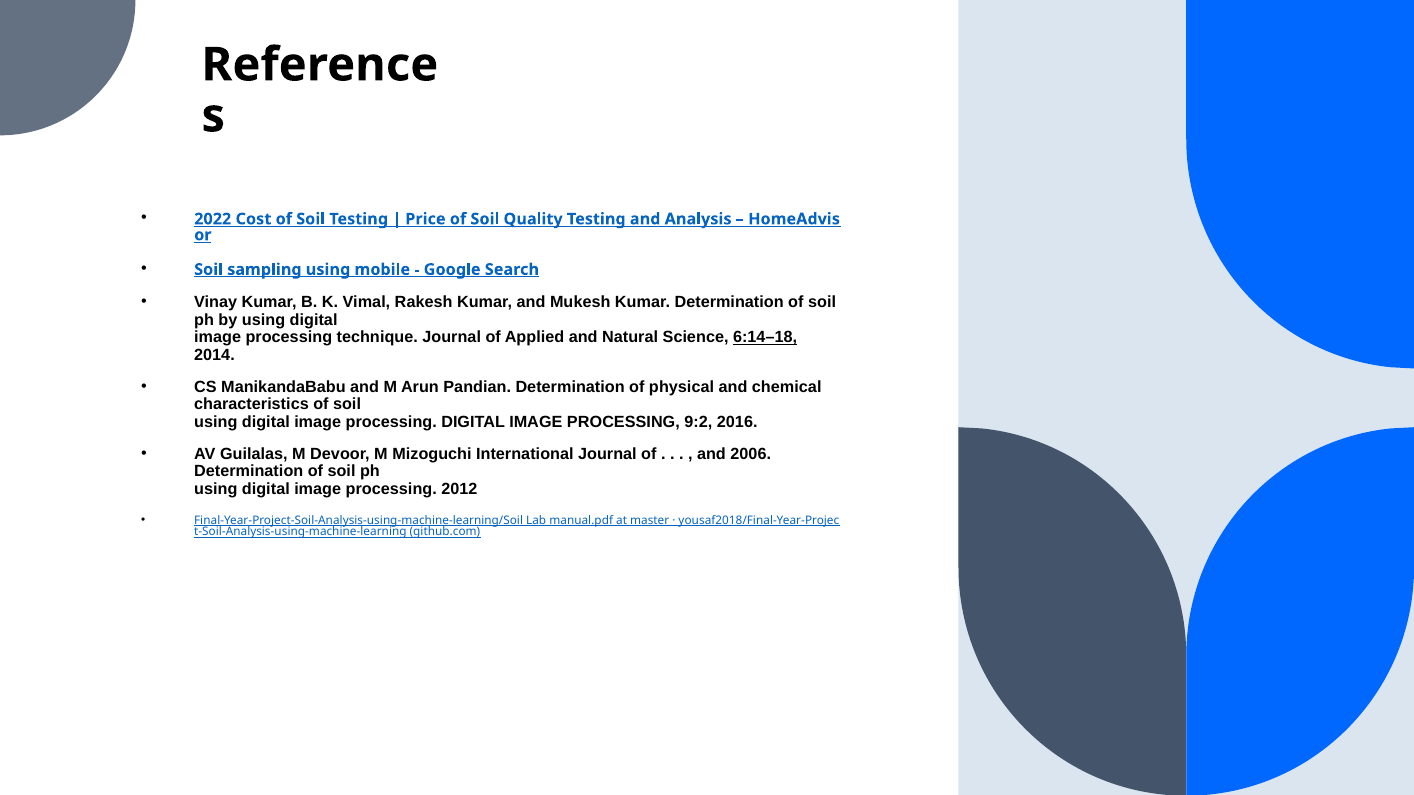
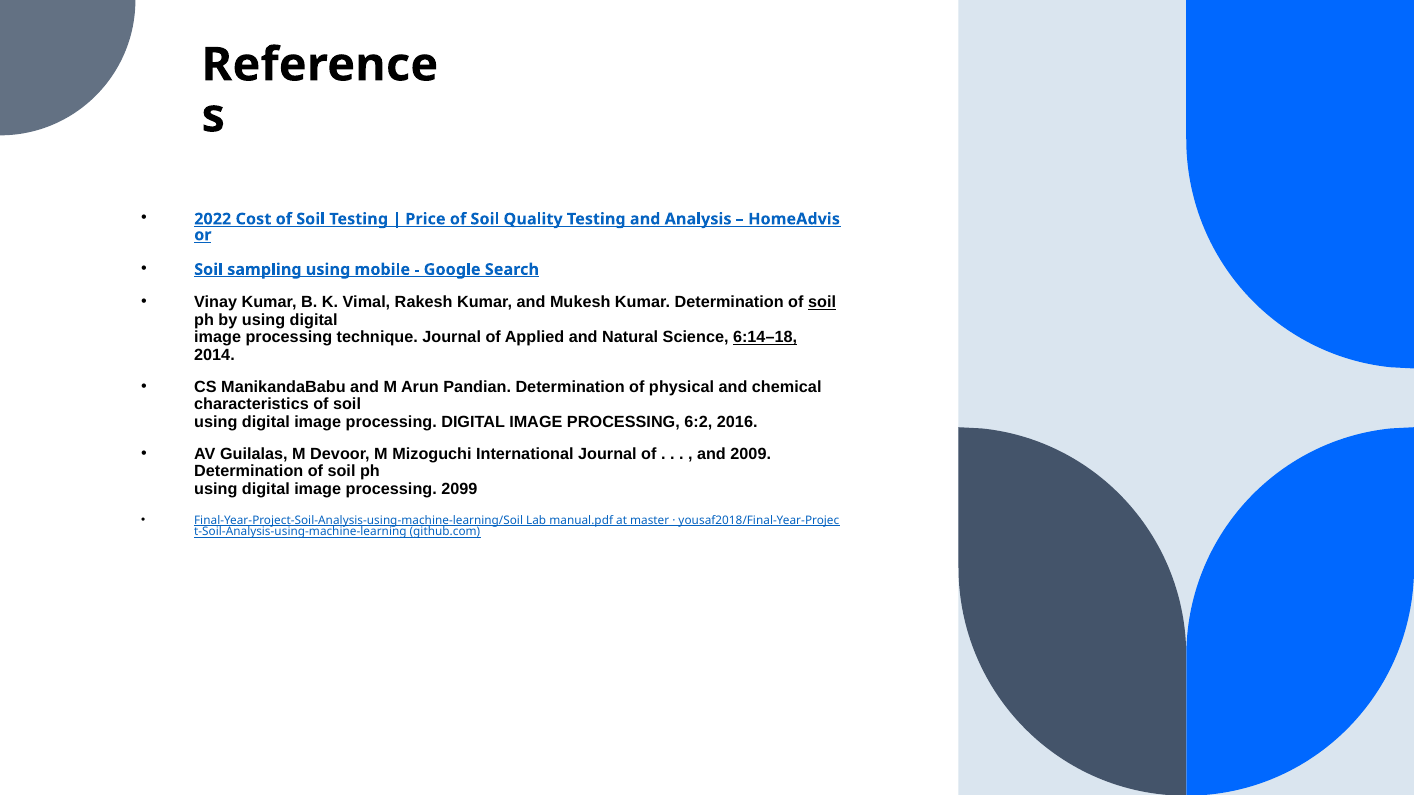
soil at (822, 302) underline: none -> present
9:2: 9:2 -> 6:2
2006: 2006 -> 2009
2012: 2012 -> 2099
